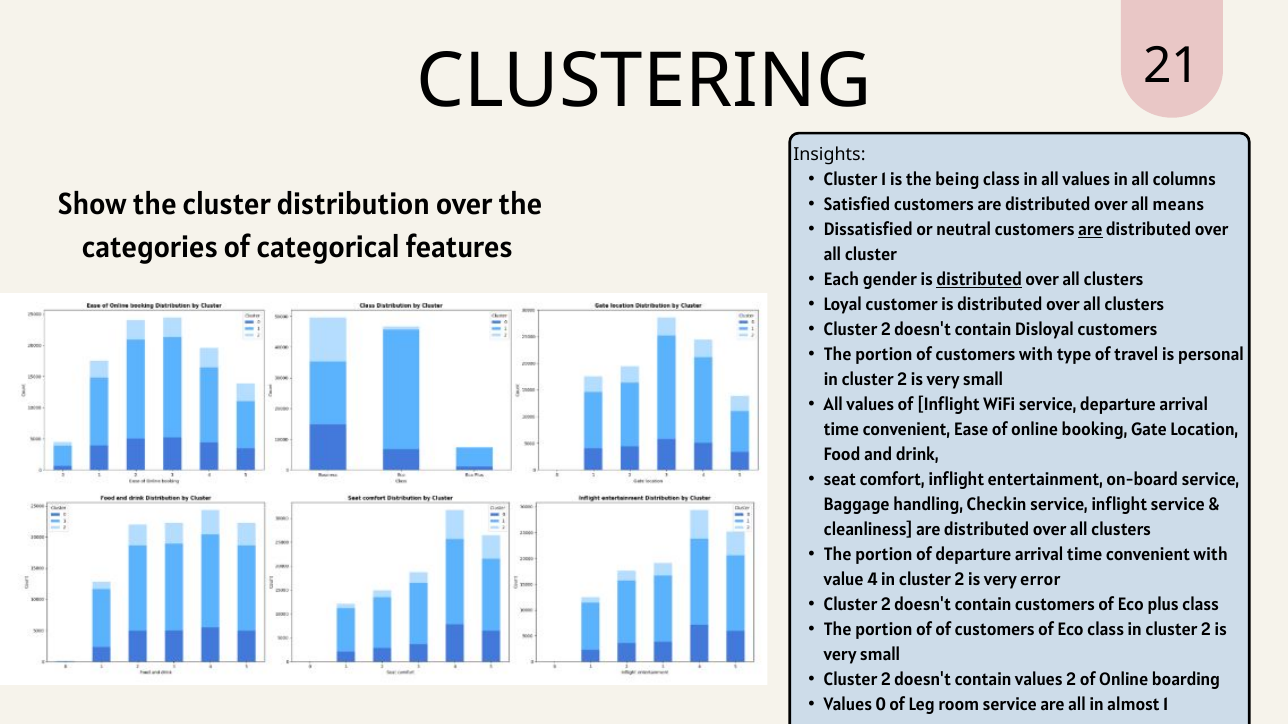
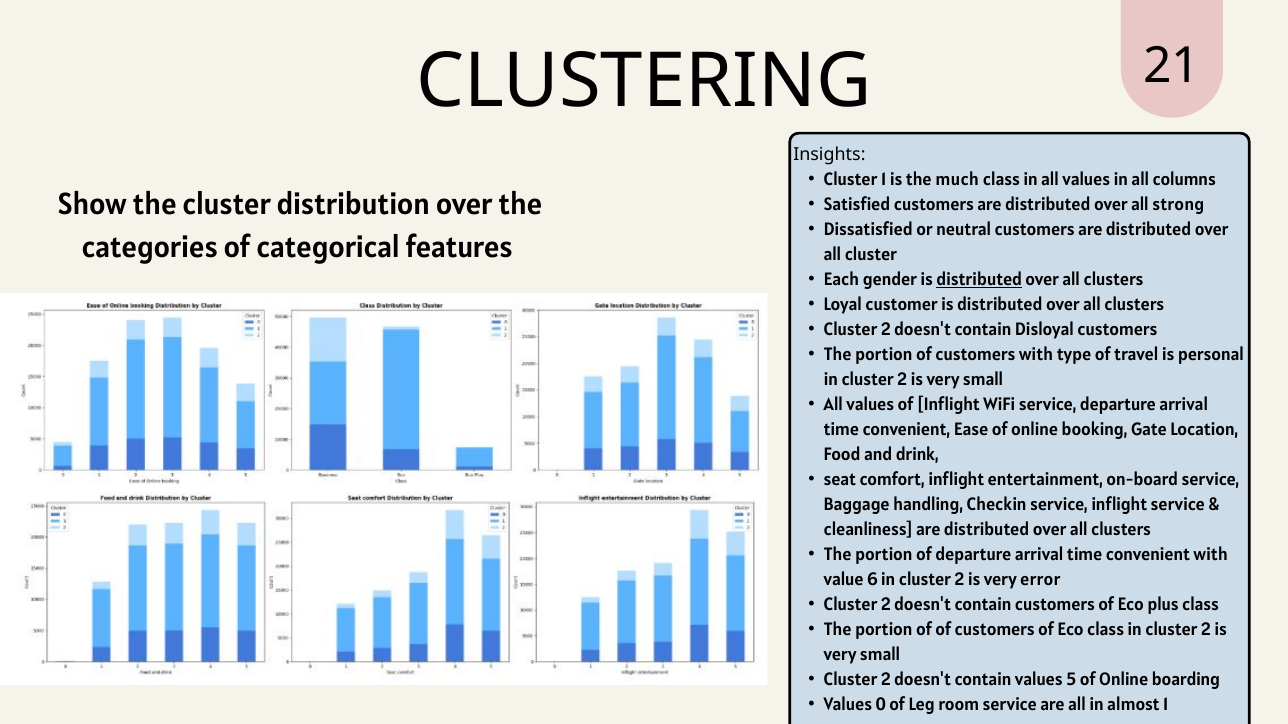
being: being -> much
means: means -> strong
are at (1090, 230) underline: present -> none
4: 4 -> 6
values 2: 2 -> 5
